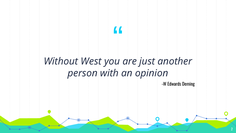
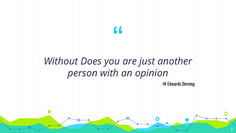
West: West -> Does
